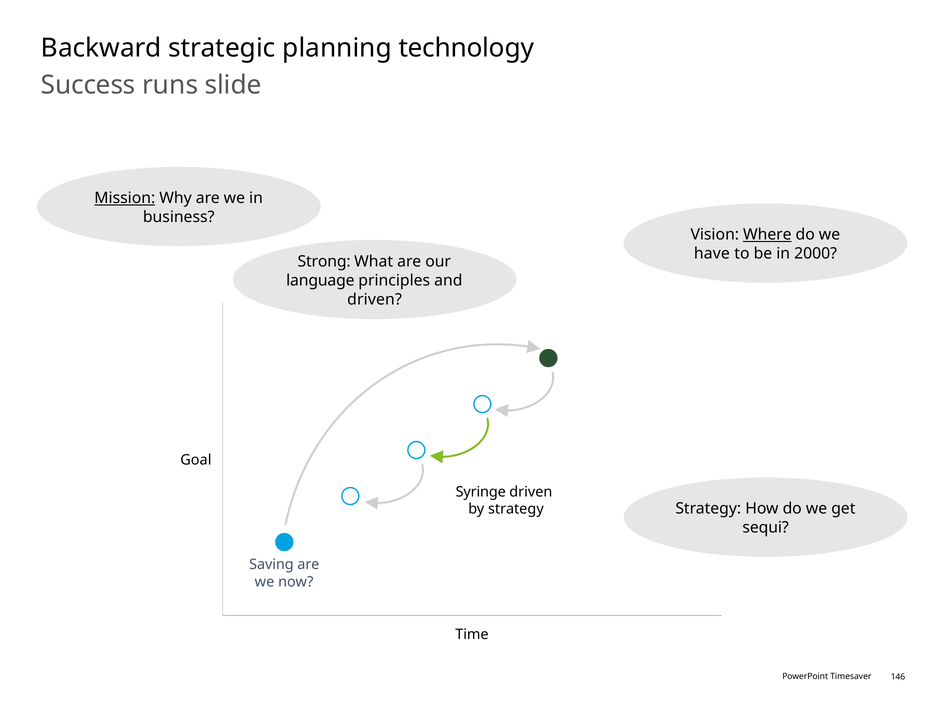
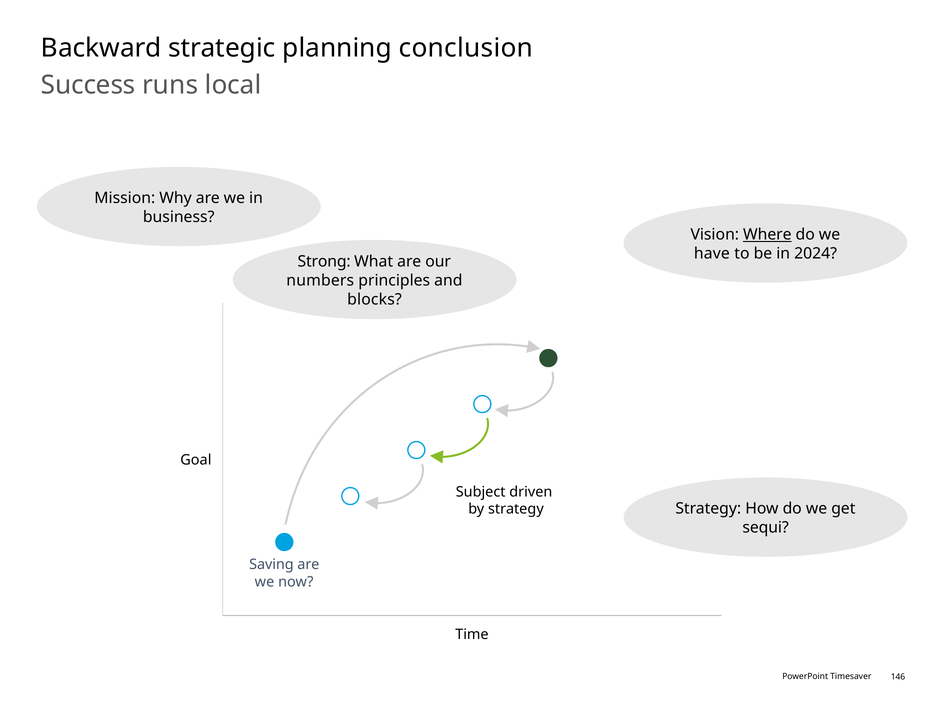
technology: technology -> conclusion
slide: slide -> local
Mission underline: present -> none
2000: 2000 -> 2024
language: language -> numbers
driven at (375, 300): driven -> blocks
Syringe: Syringe -> Subject
